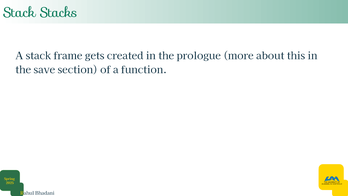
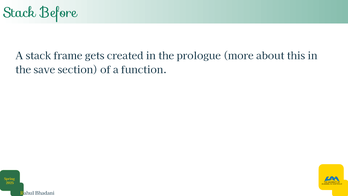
Stacks: Stacks -> Before
